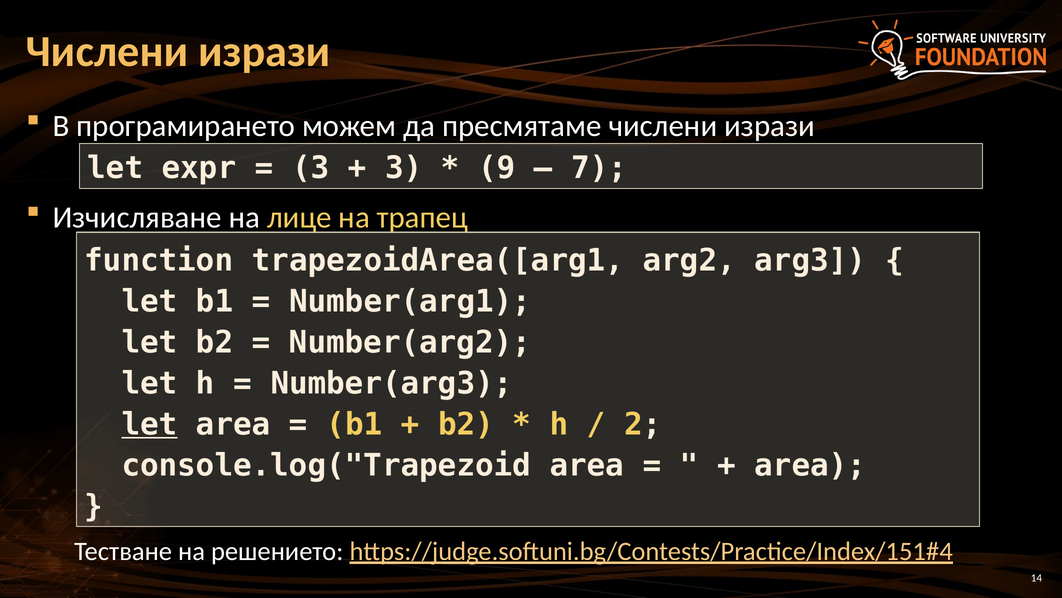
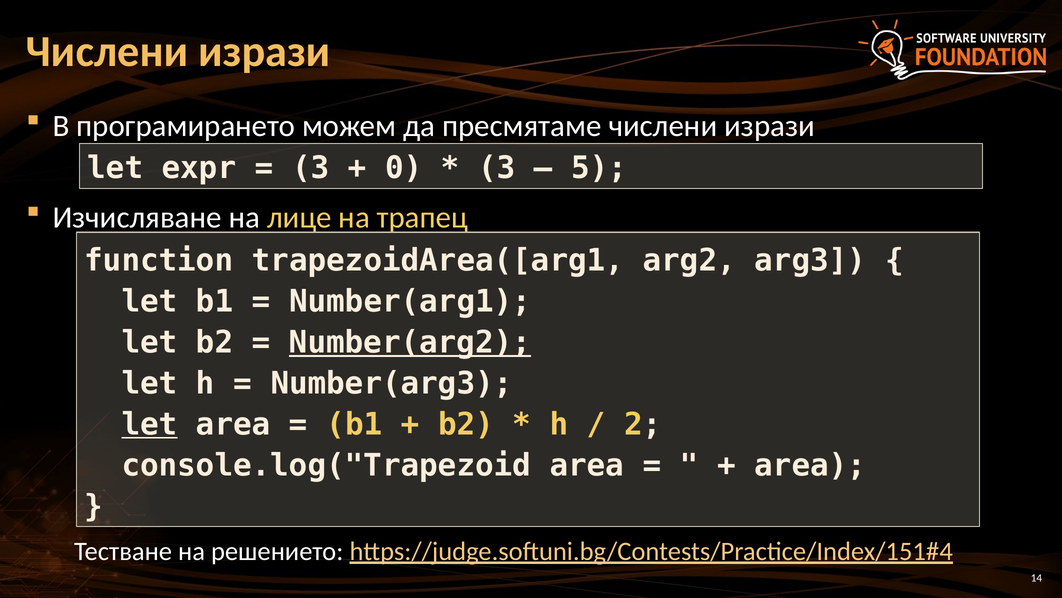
3 at (404, 168): 3 -> 0
9 at (497, 168): 9 -> 3
7: 7 -> 5
Number(arg2 underline: none -> present
